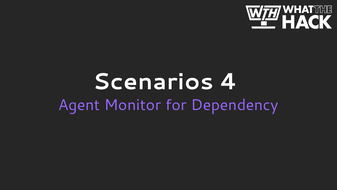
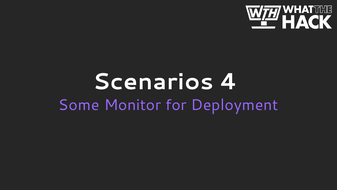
Agent: Agent -> Some
Dependency: Dependency -> Deployment
